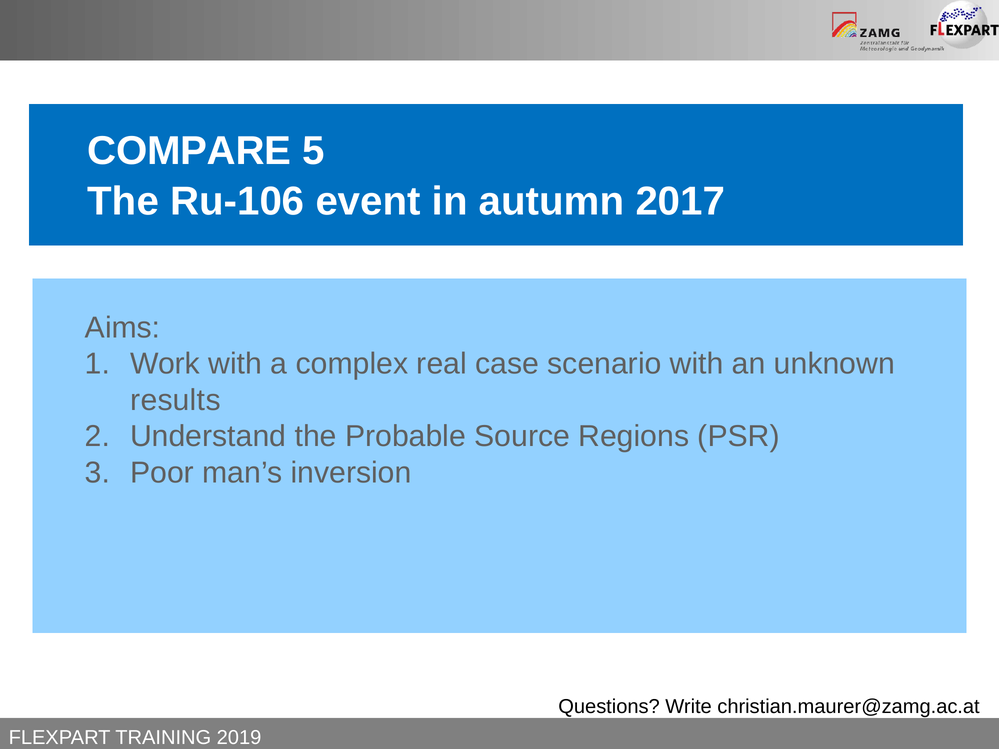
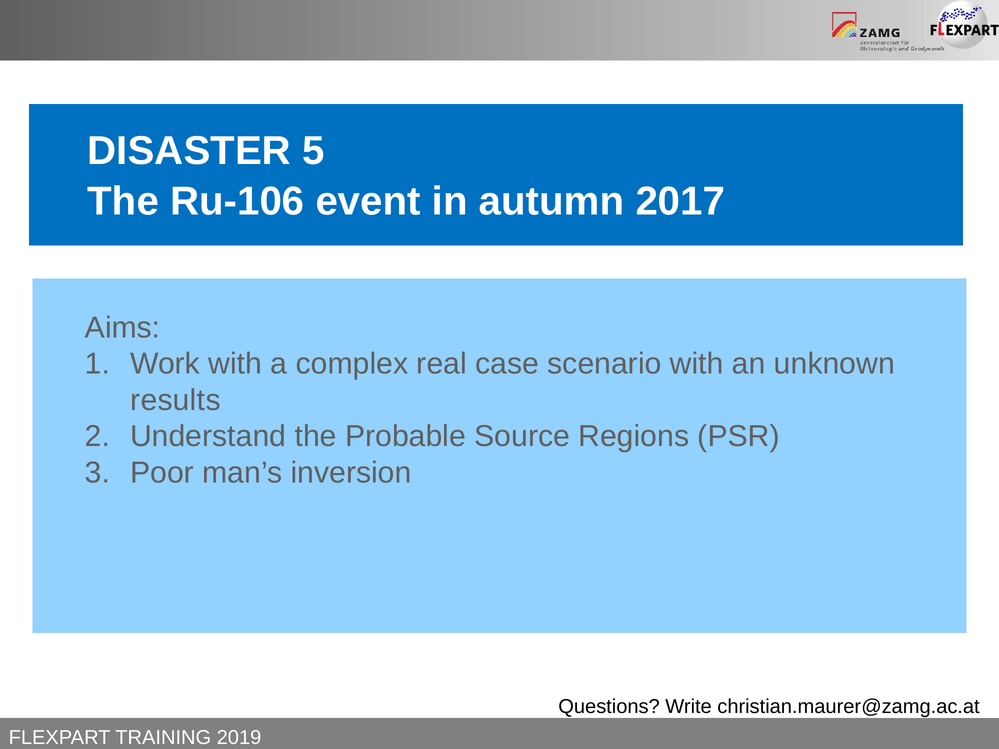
COMPARE: COMPARE -> DISASTER
